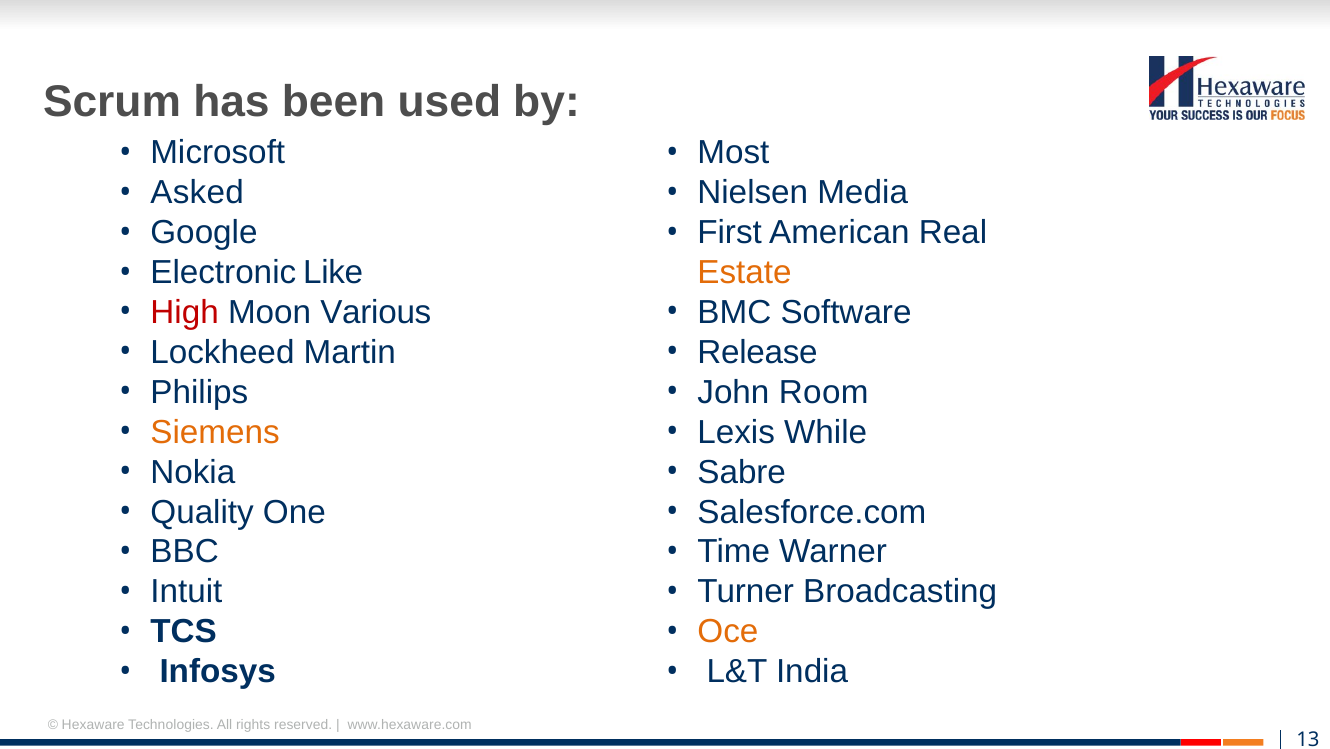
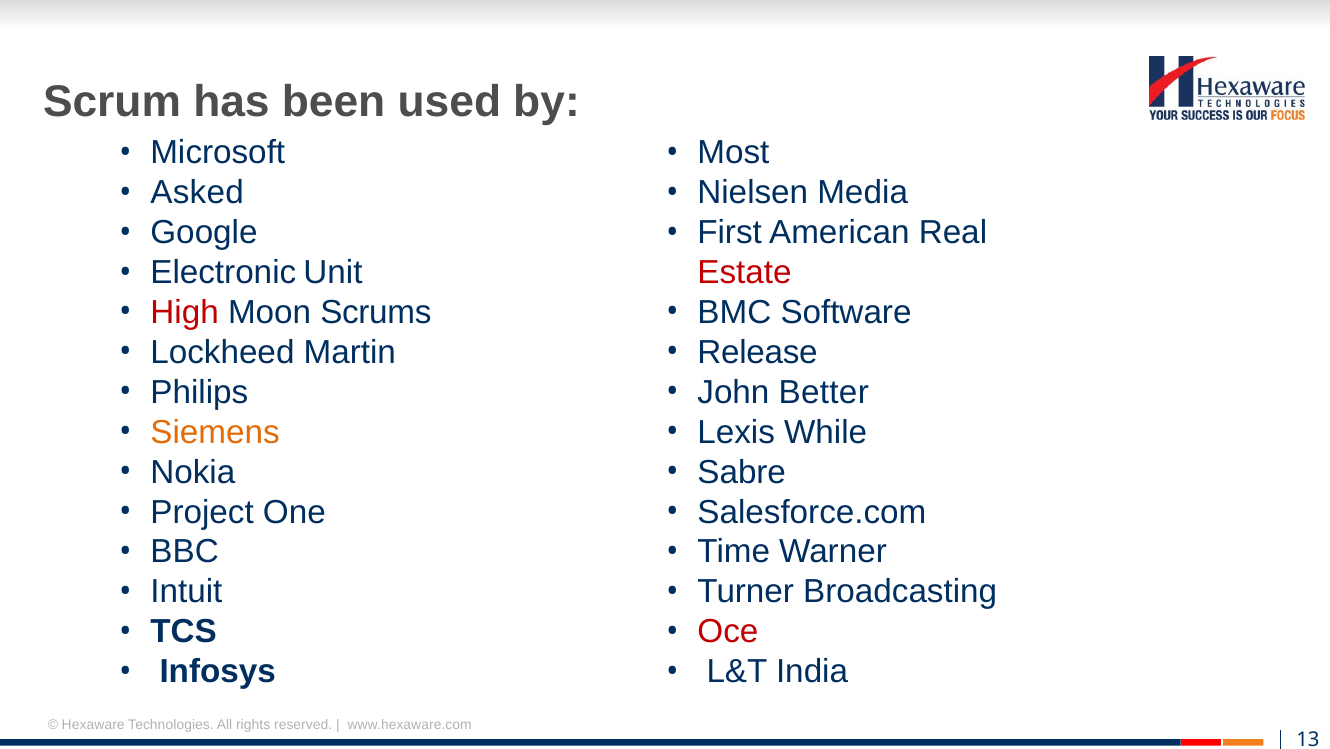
Estate colour: orange -> red
Like: Like -> Unit
Various: Various -> Scrums
Room: Room -> Better
Quality: Quality -> Project
Oce colour: orange -> red
